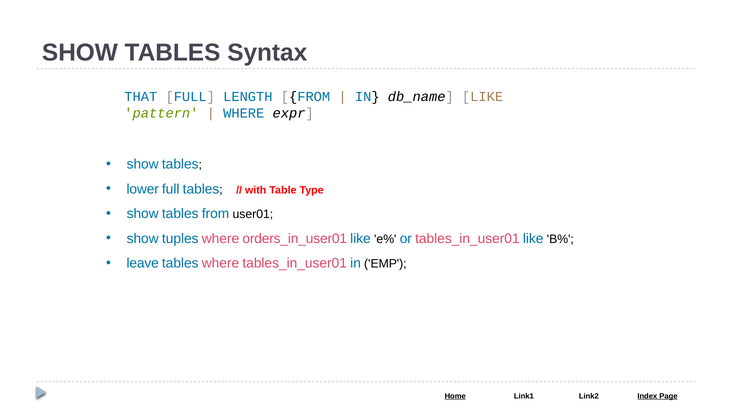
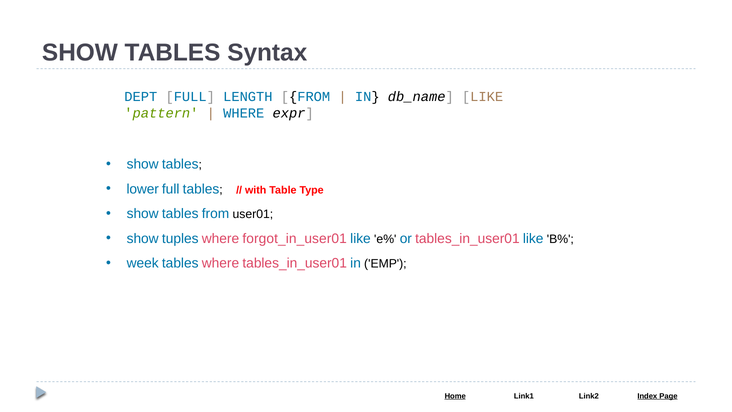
THAT: THAT -> DEPT
orders_in_user01: orders_in_user01 -> forgot_in_user01
leave: leave -> week
